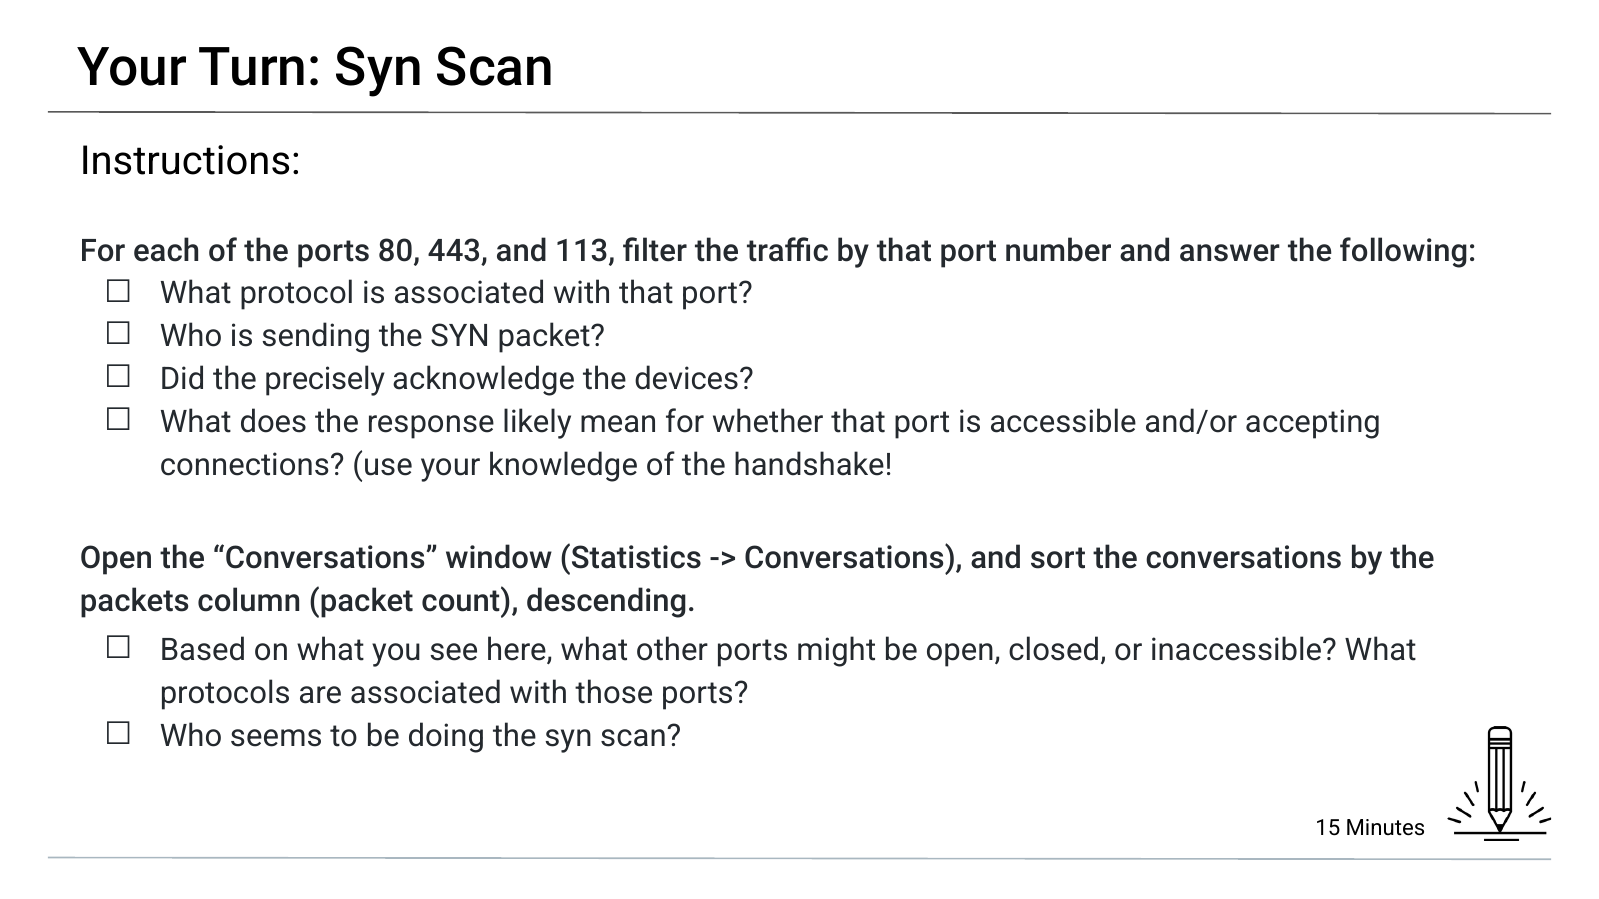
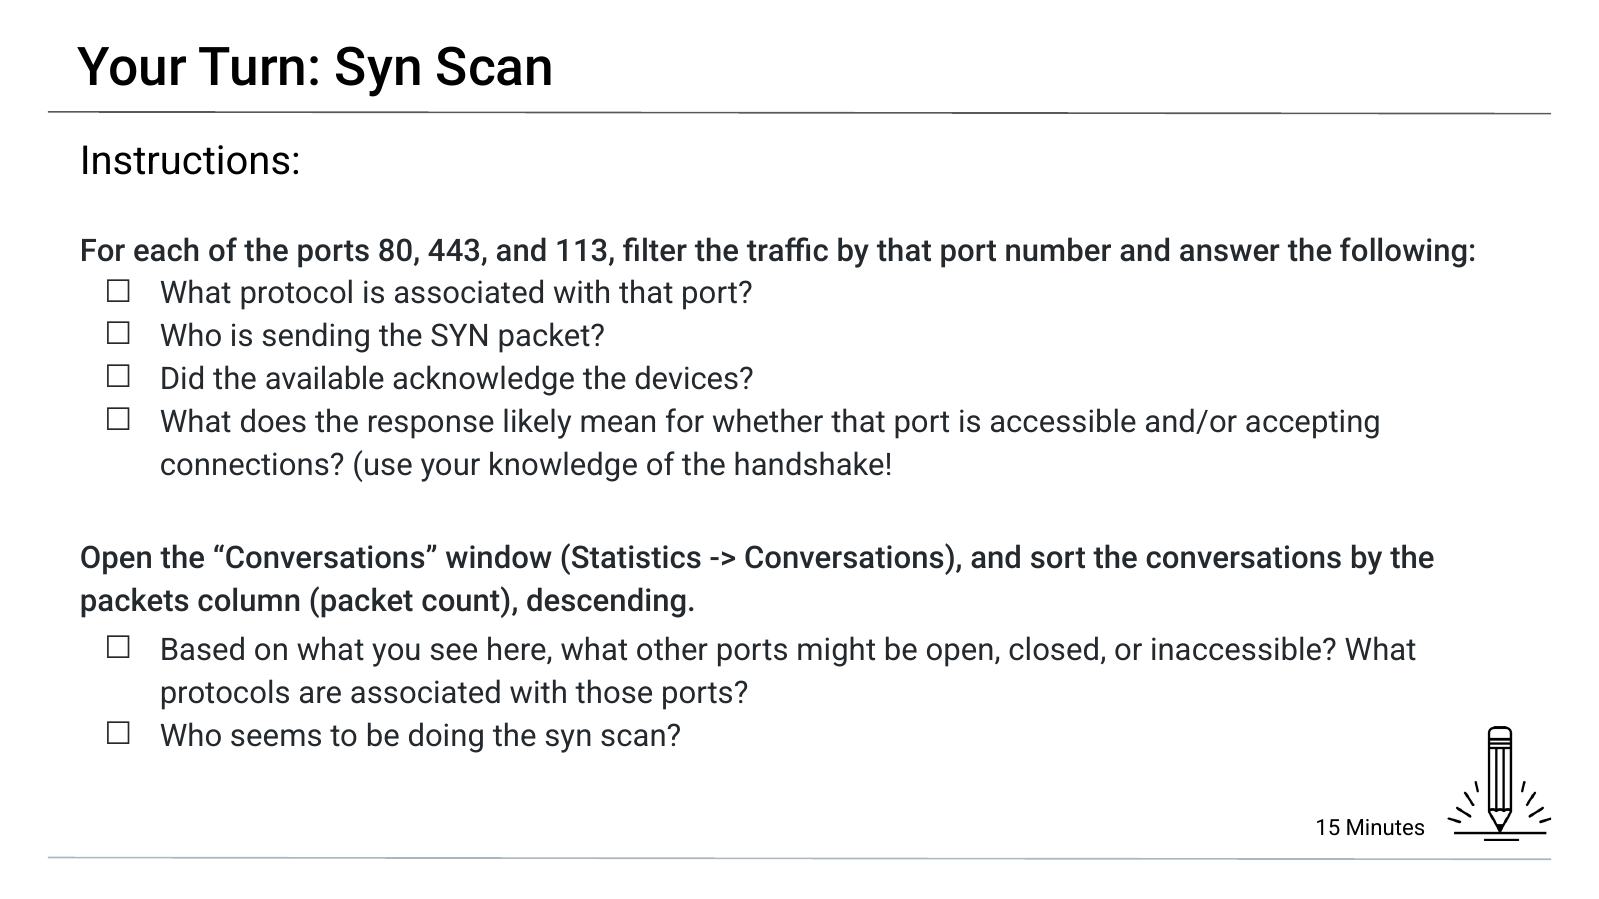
precisely: precisely -> available
